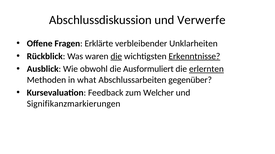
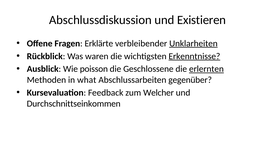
Verwerfe: Verwerfe -> Existieren
Unklarheiten underline: none -> present
die at (116, 56) underline: present -> none
obwohl: obwohl -> poisson
Ausformuliert: Ausformuliert -> Geschlossene
Signifikanzmarkierungen: Signifikanzmarkierungen -> Durchschnittseinkommen
